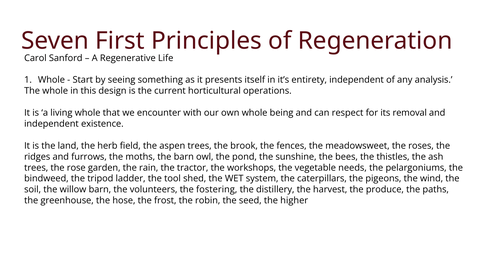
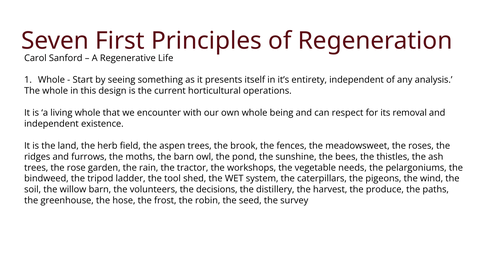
fostering: fostering -> decisions
higher: higher -> survey
